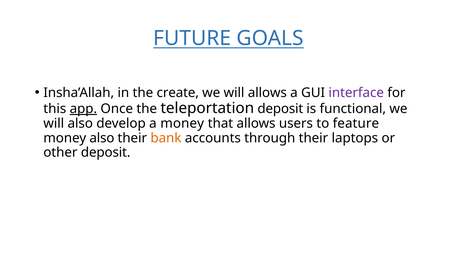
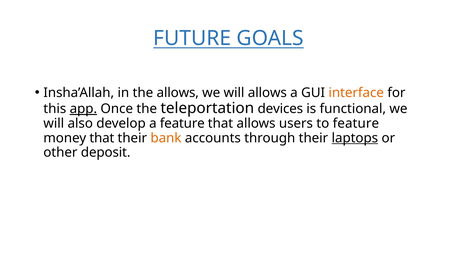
the create: create -> allows
interface colour: purple -> orange
teleportation deposit: deposit -> devices
a money: money -> feature
money also: also -> that
laptops underline: none -> present
